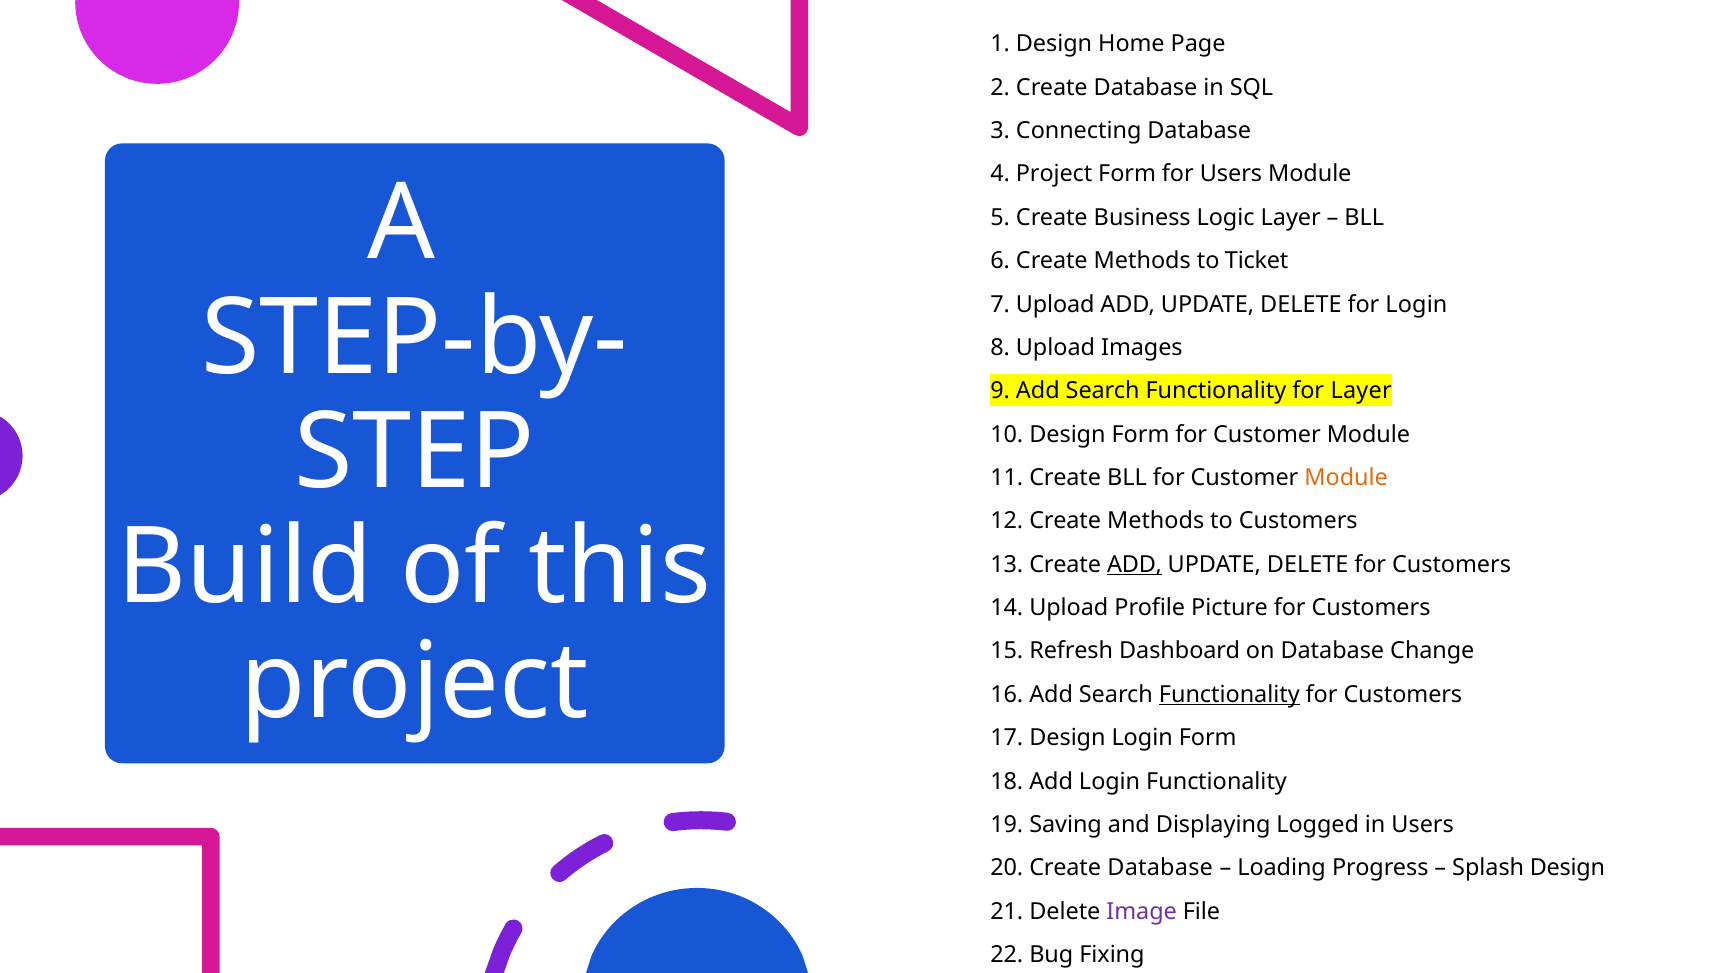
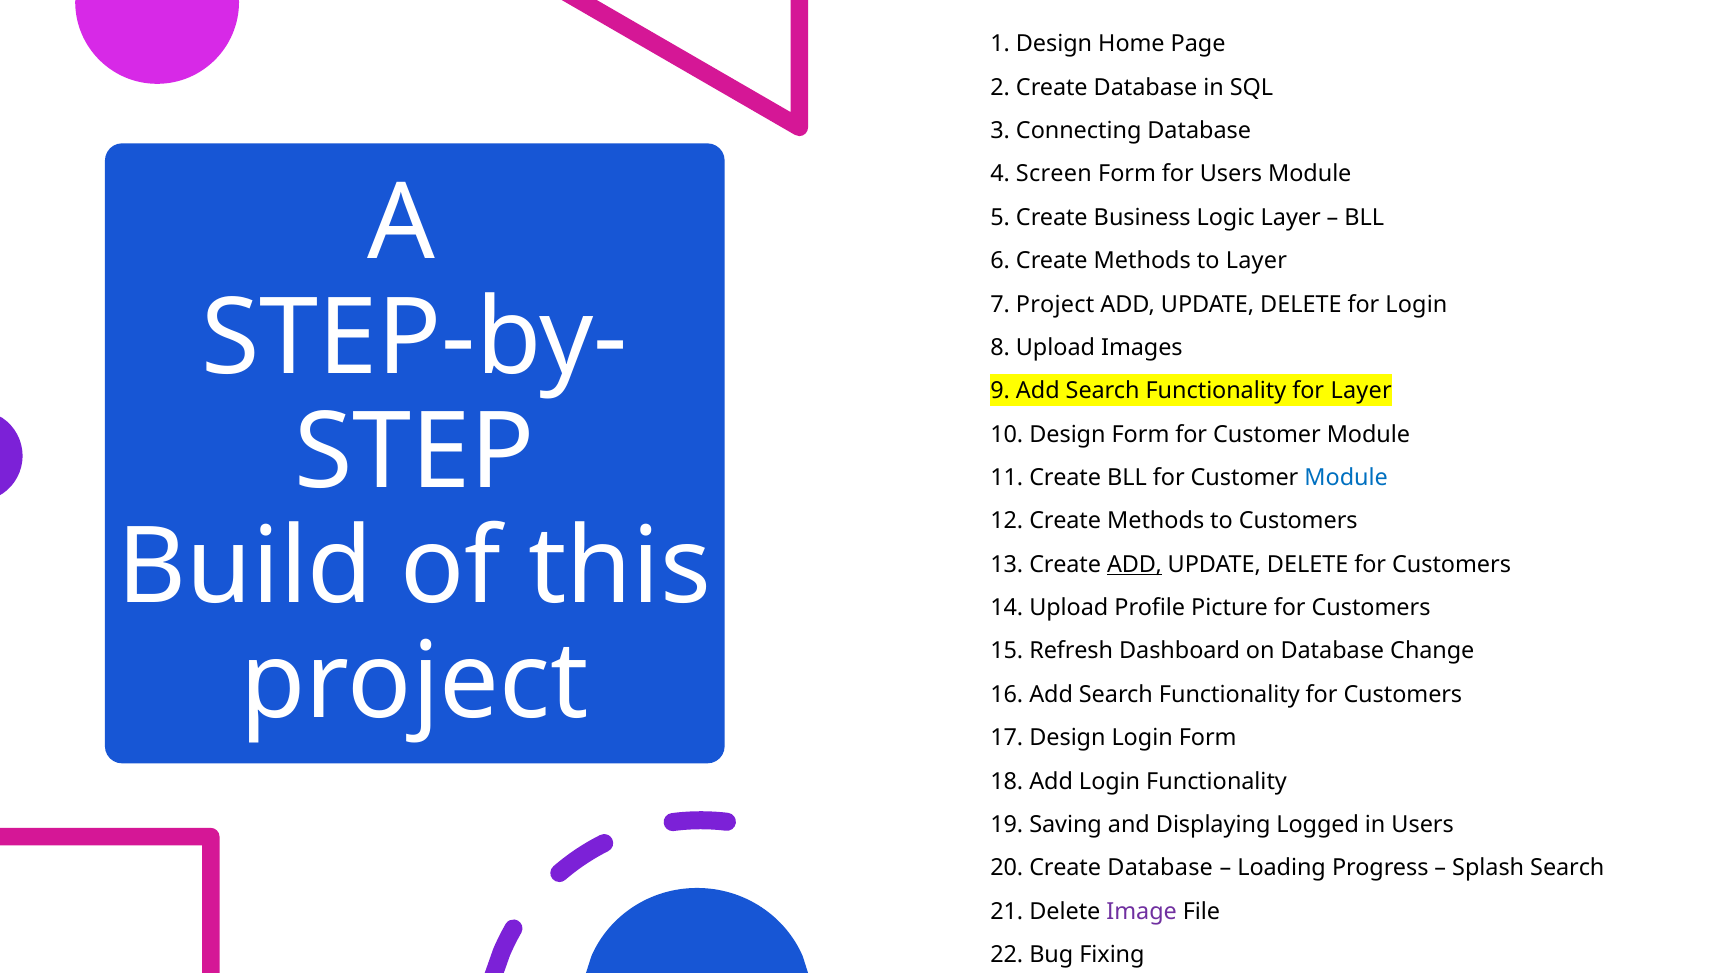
4 Project: Project -> Screen
to Ticket: Ticket -> Layer
7 Upload: Upload -> Project
Module at (1346, 478) colour: orange -> blue
Functionality at (1229, 694) underline: present -> none
Splash Design: Design -> Search
